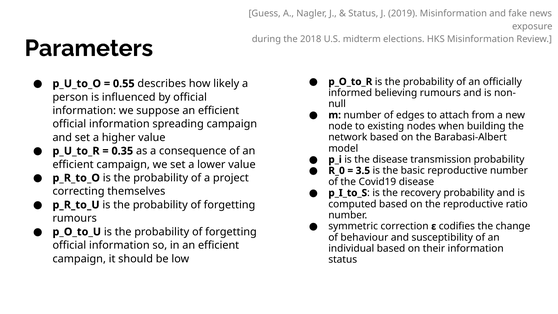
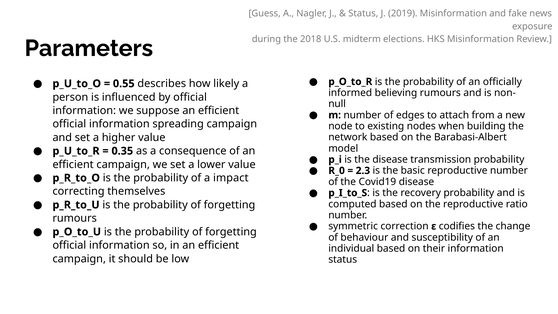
3.5: 3.5 -> 2.3
project: project -> impact
